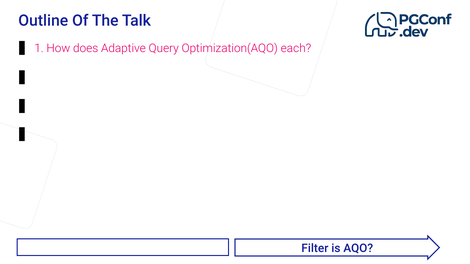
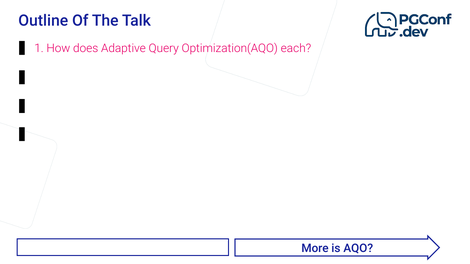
Filter: Filter -> More
